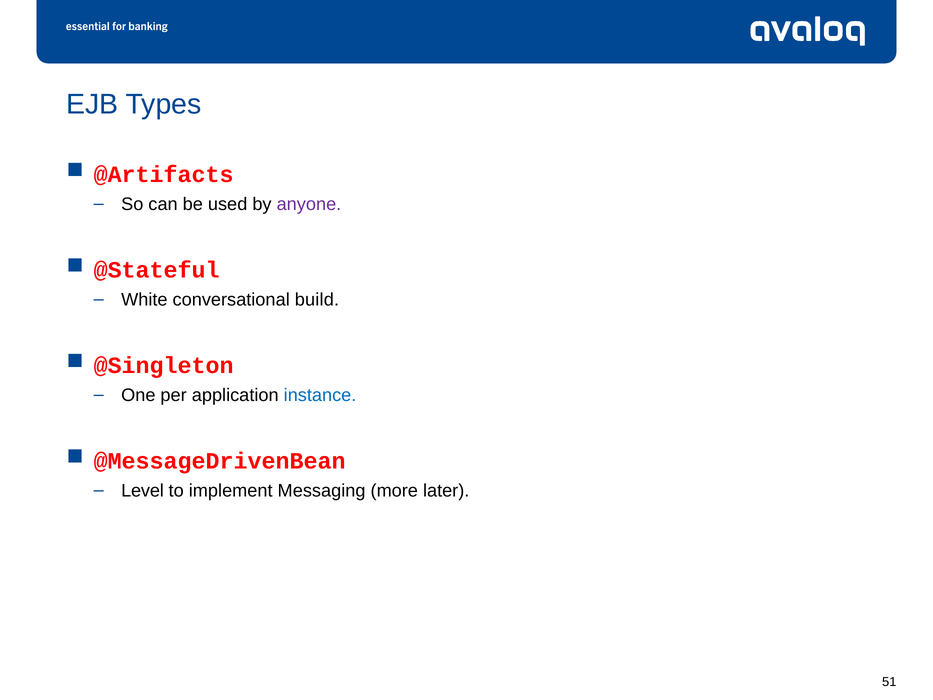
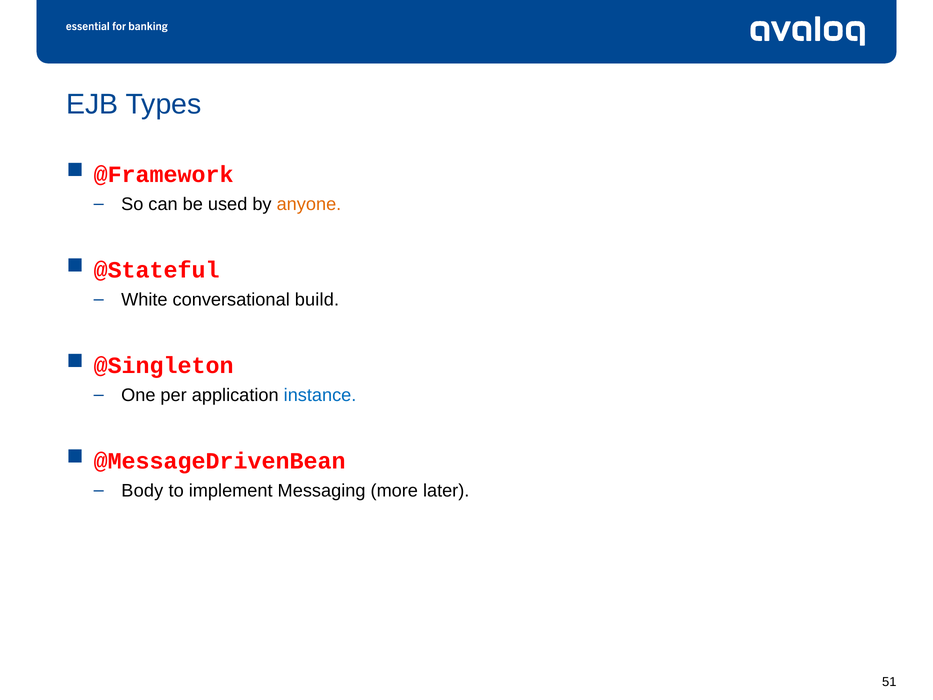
@Artifacts: @Artifacts -> @Framework
anyone colour: purple -> orange
Level: Level -> Body
